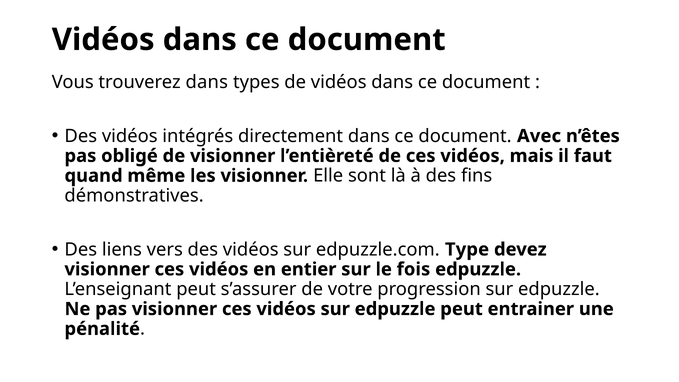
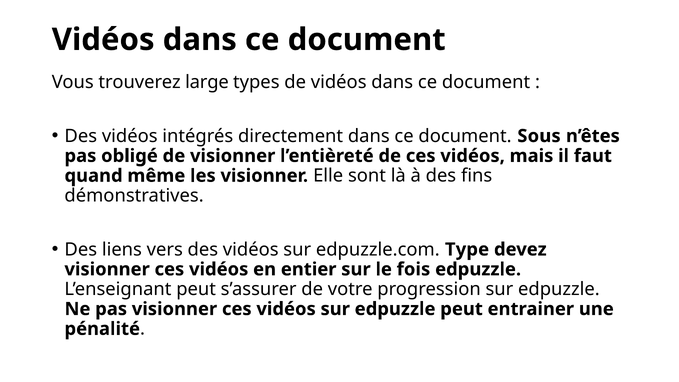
trouverez dans: dans -> large
Avec: Avec -> Sous
